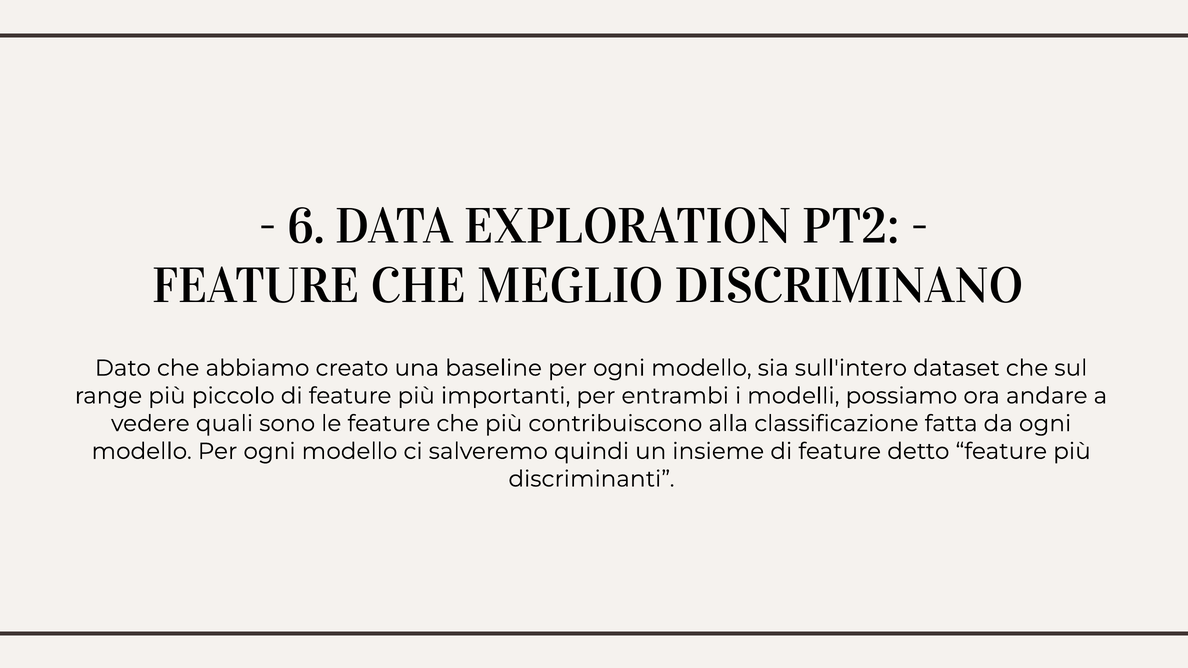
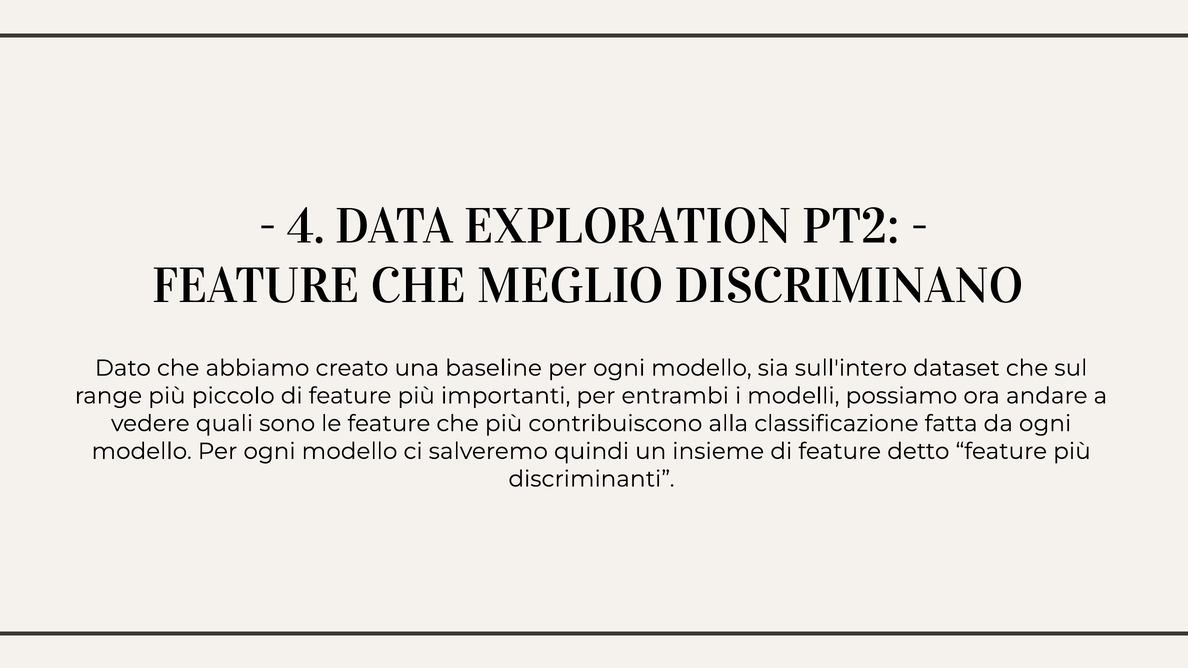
6: 6 -> 4
